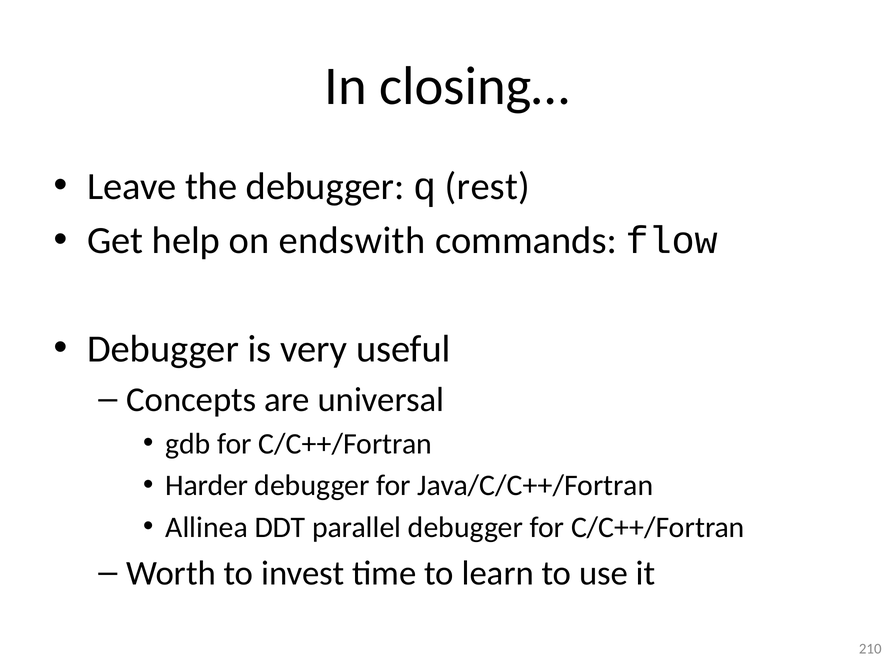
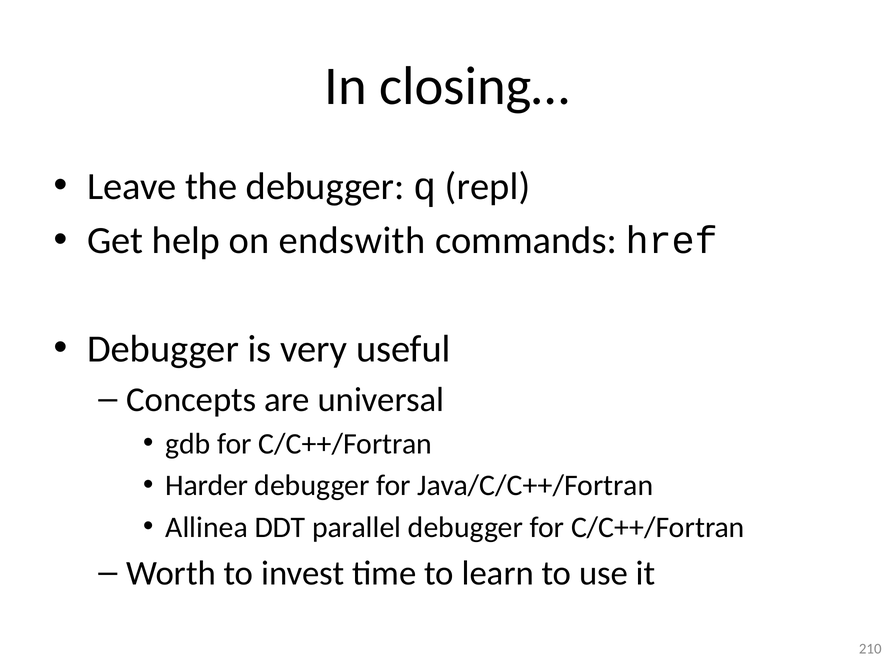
rest: rest -> repl
flow: flow -> href
